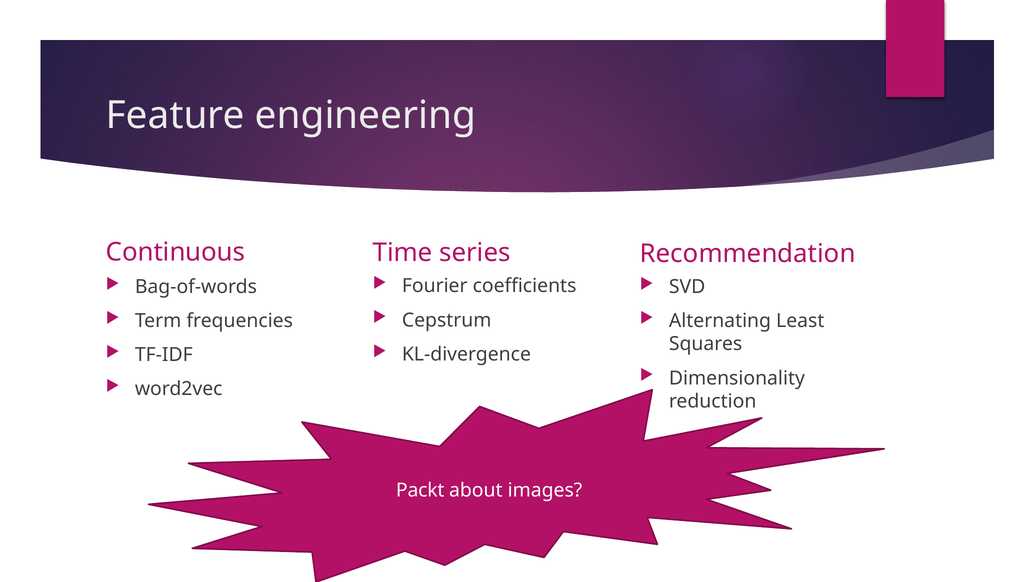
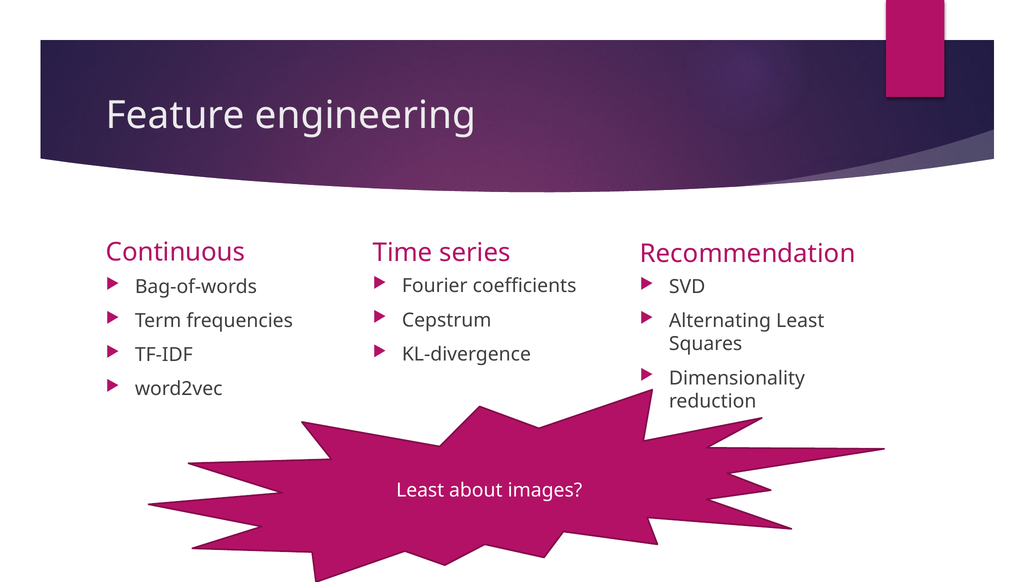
Packt at (420, 491): Packt -> Least
